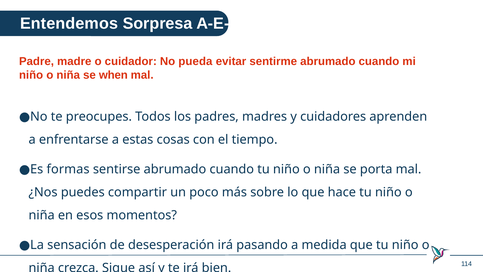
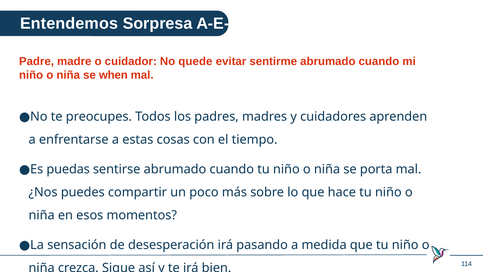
pueda: pueda -> quede
formas: formas -> puedas
